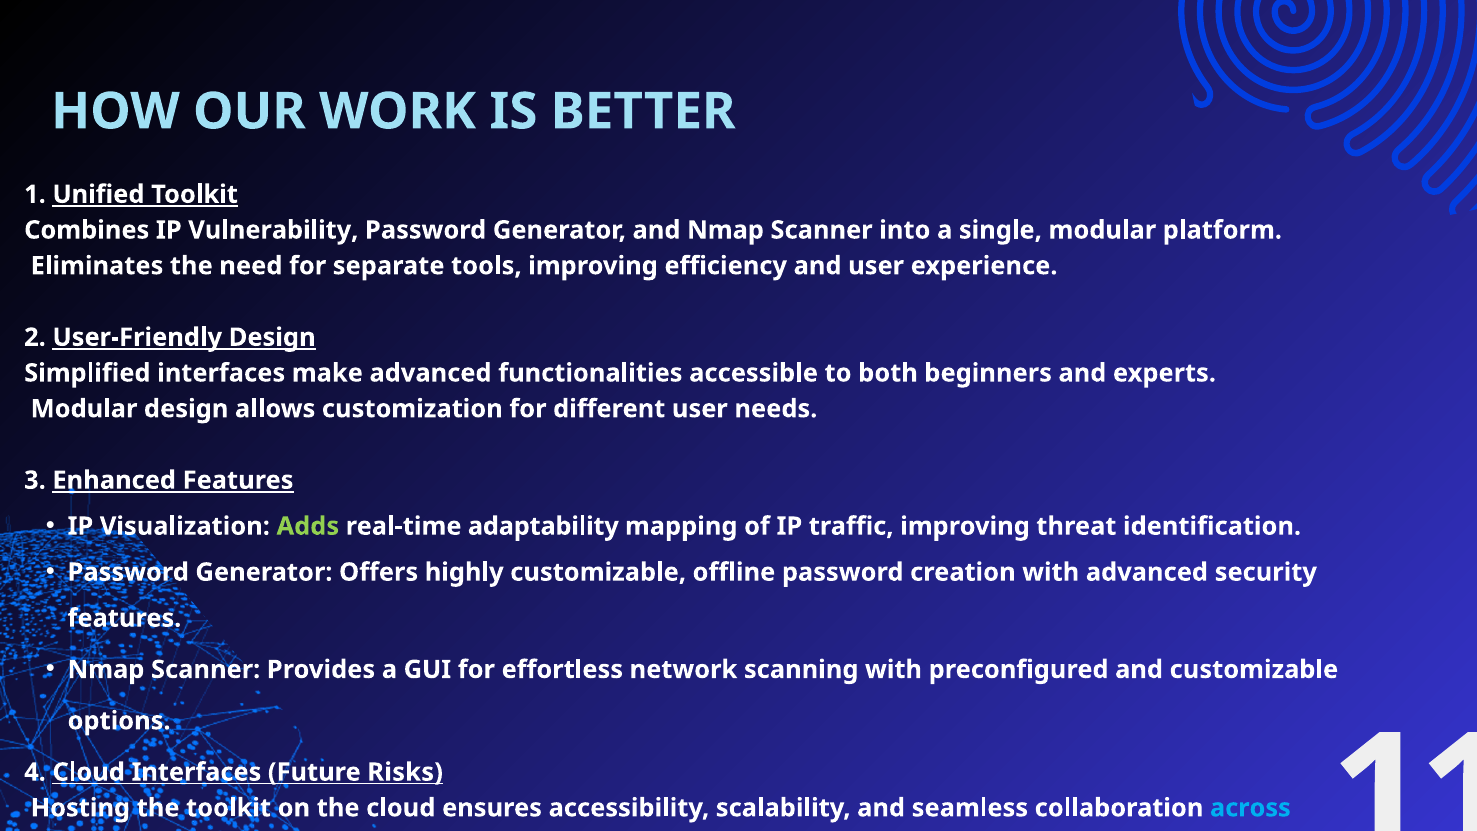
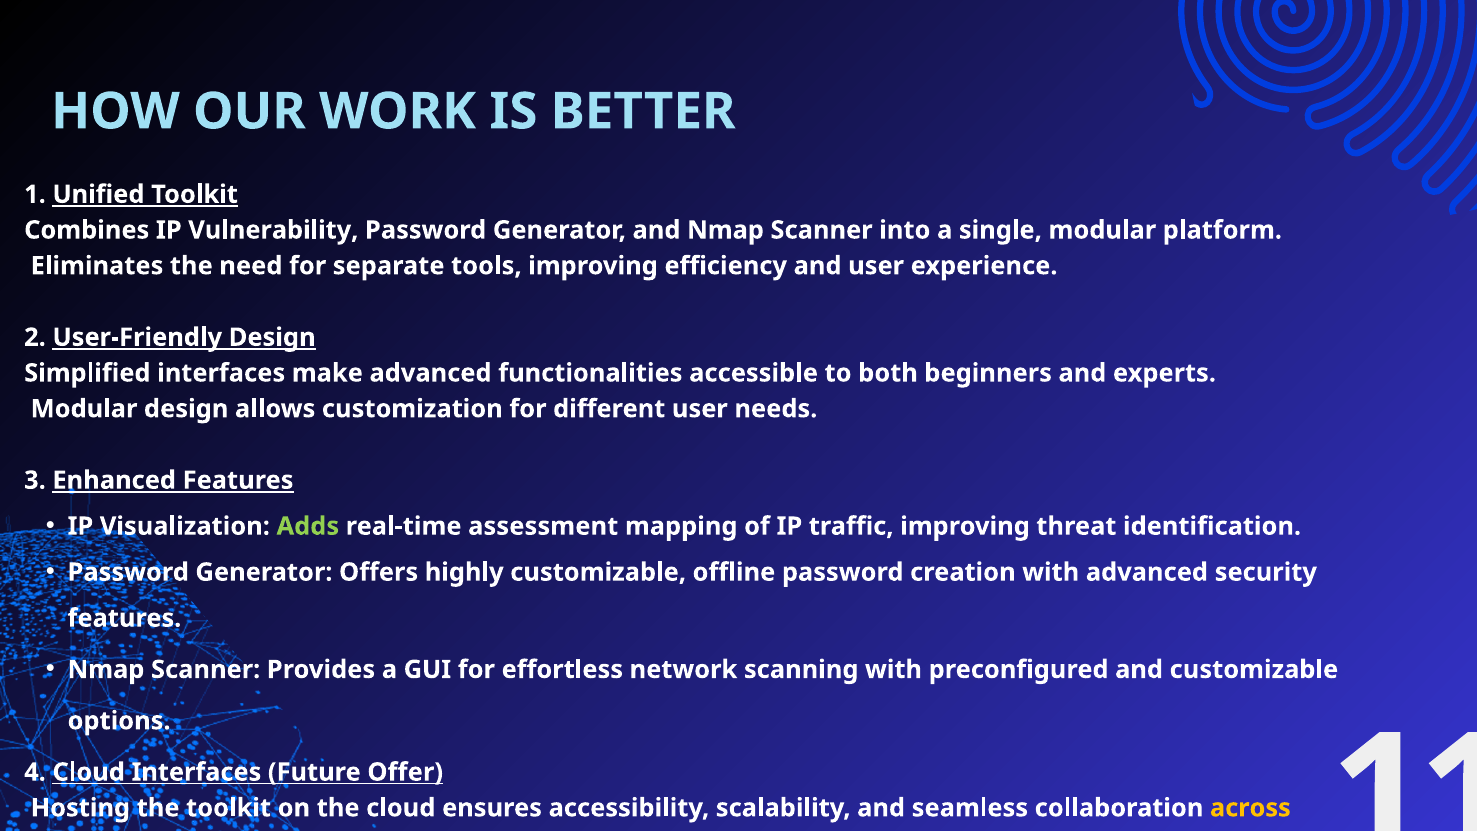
adaptability: adaptability -> assessment
Risks: Risks -> Offer
across colour: light blue -> yellow
